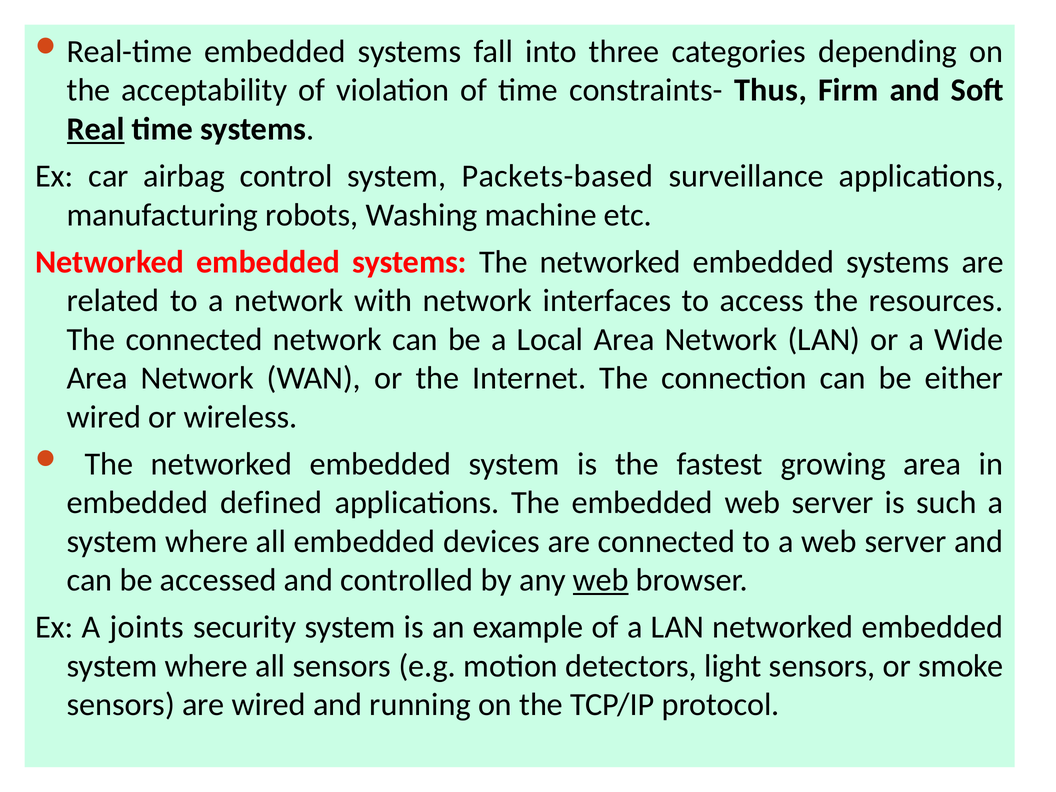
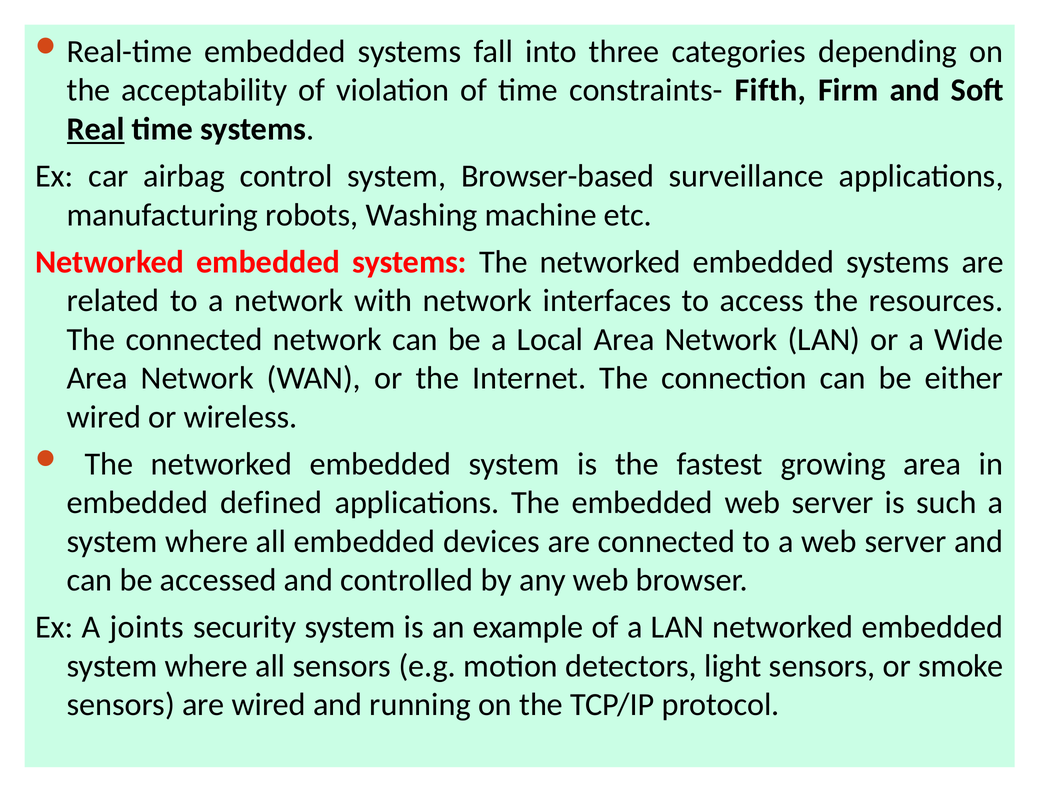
Thus: Thus -> Fifth
Packets-based: Packets-based -> Browser-based
web at (601, 580) underline: present -> none
